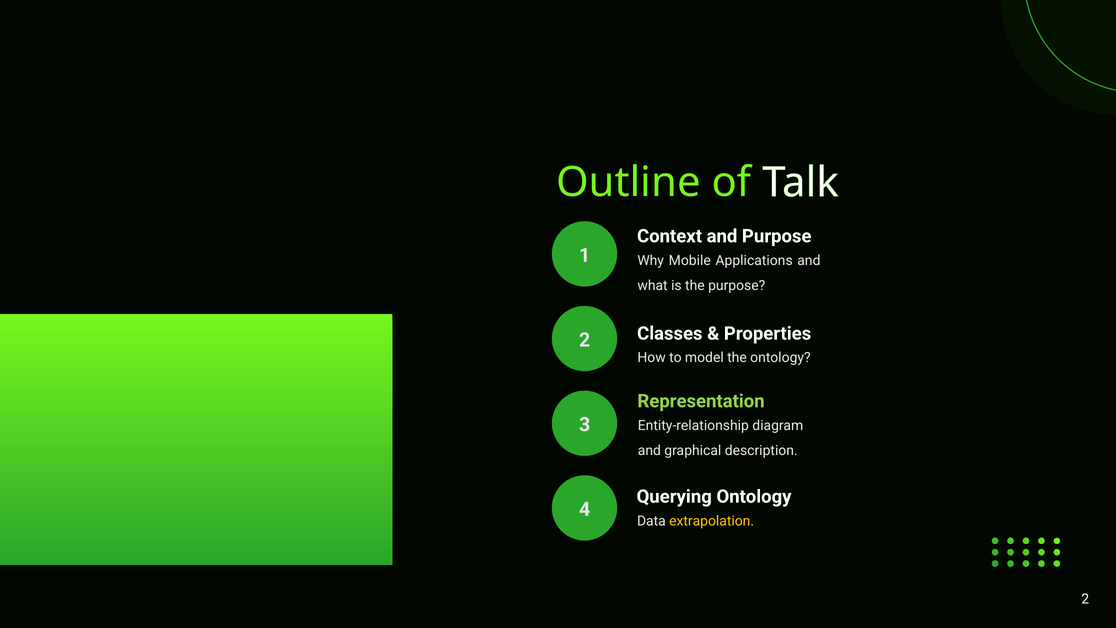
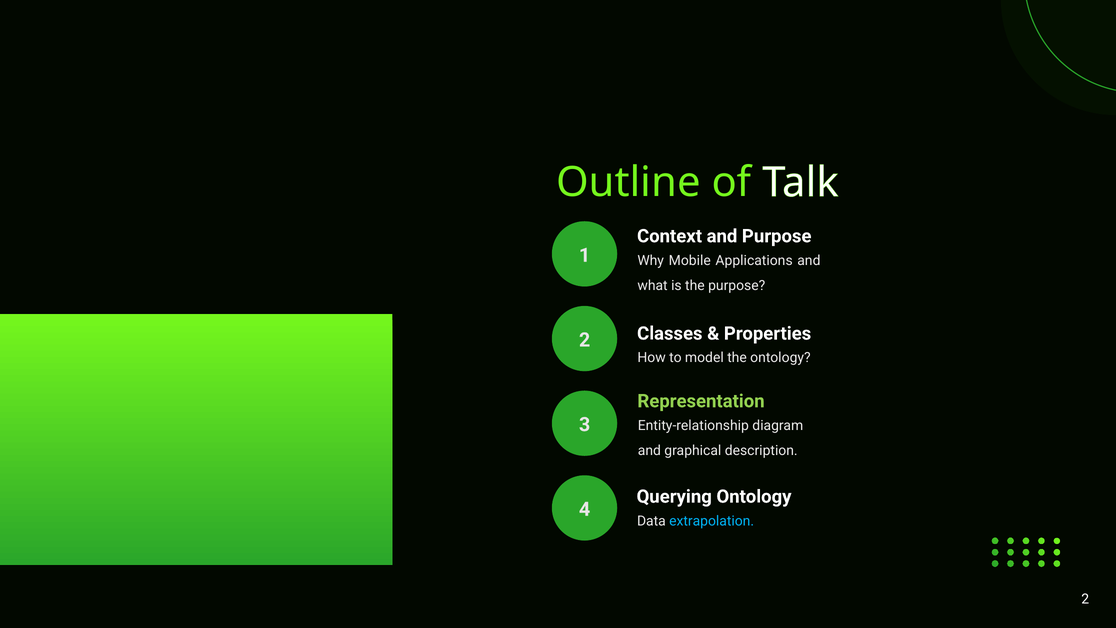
extrapolation colour: yellow -> light blue
